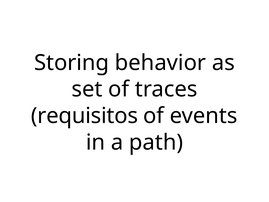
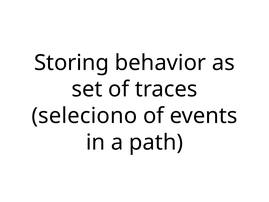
requisitos: requisitos -> seleciono
